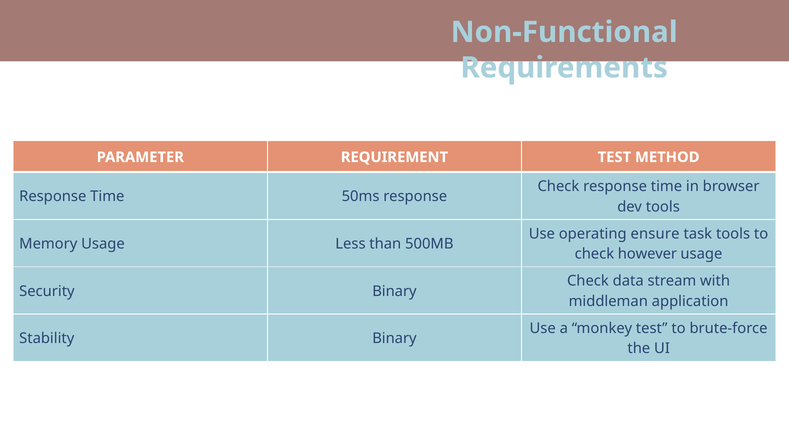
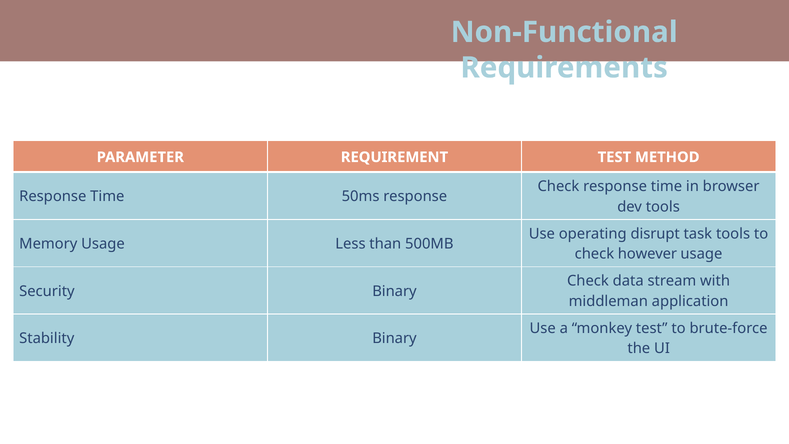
ensure: ensure -> disrupt
